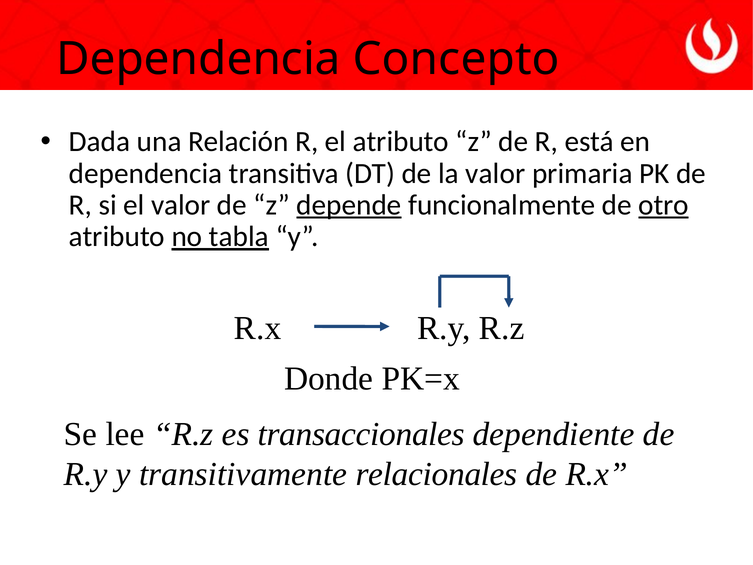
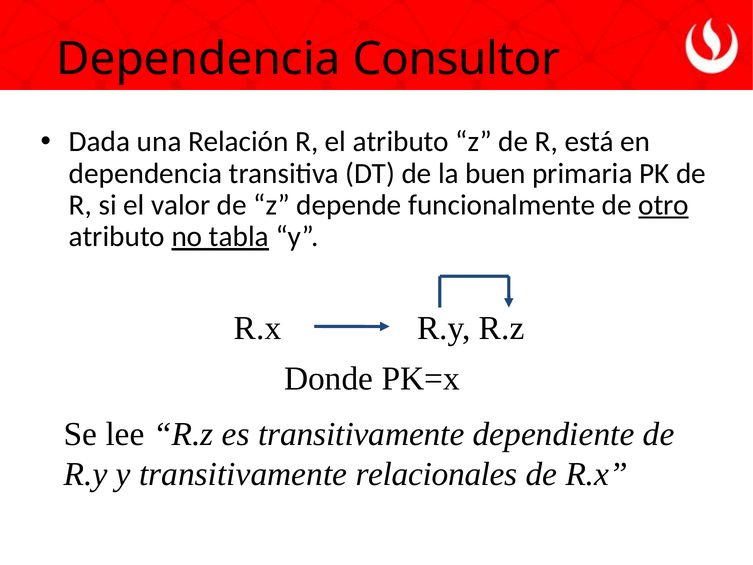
Concepto: Concepto -> Consultor
la valor: valor -> buen
depende underline: present -> none
es transaccionales: transaccionales -> transitivamente
